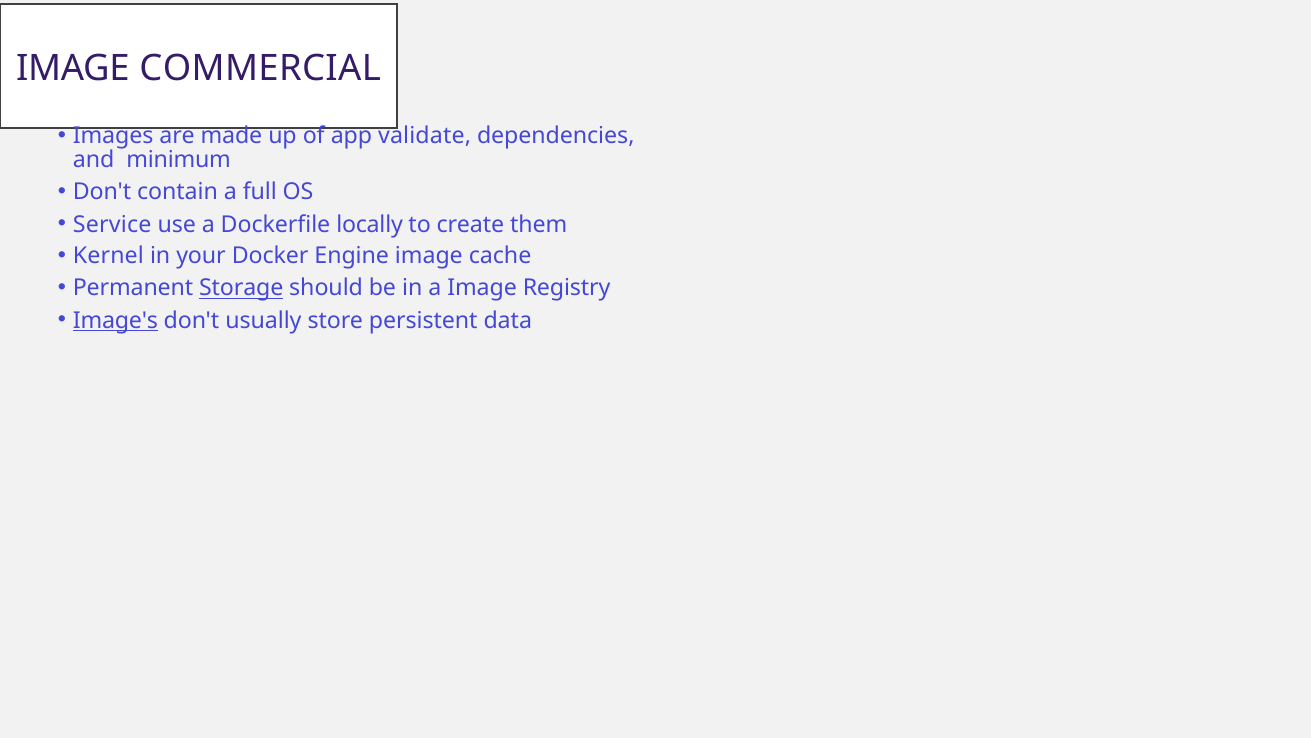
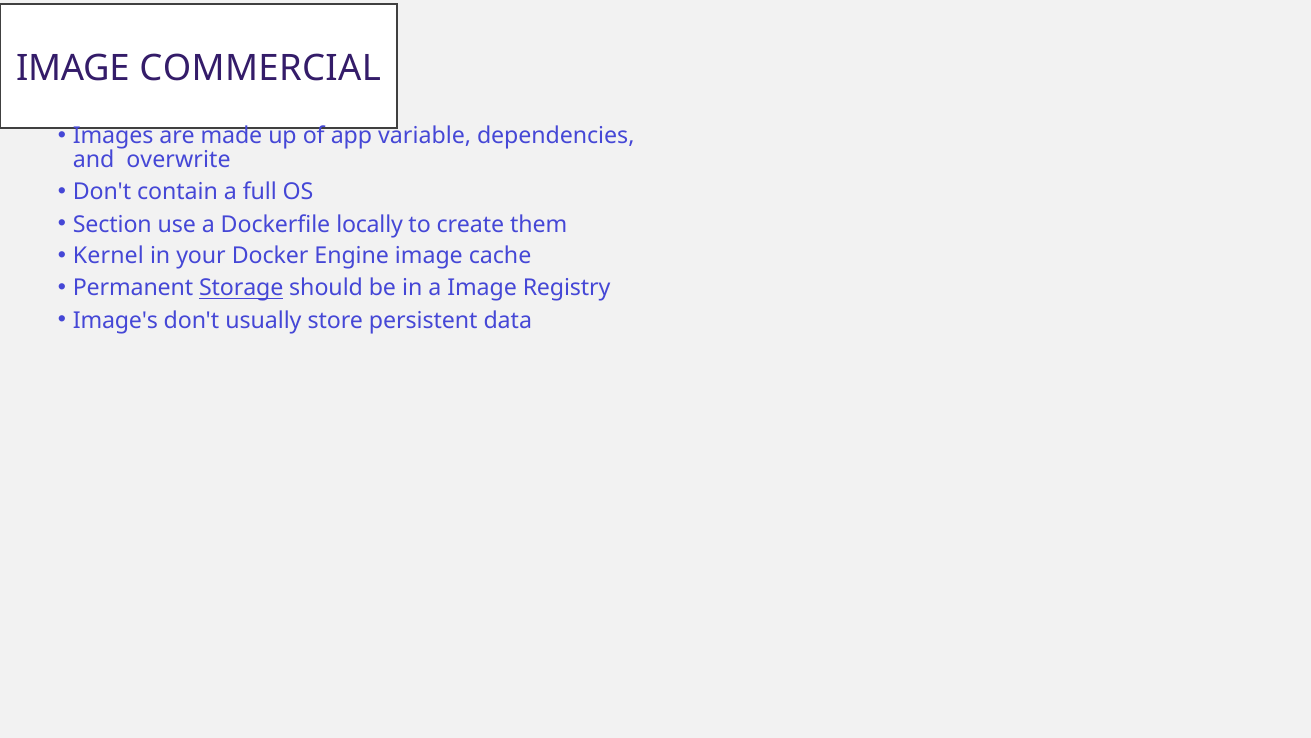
validate: validate -> variable
minimum: minimum -> overwrite
Service: Service -> Section
Image's underline: present -> none
